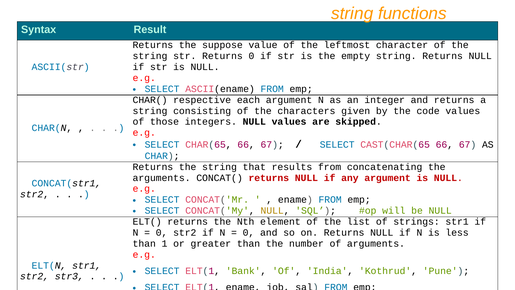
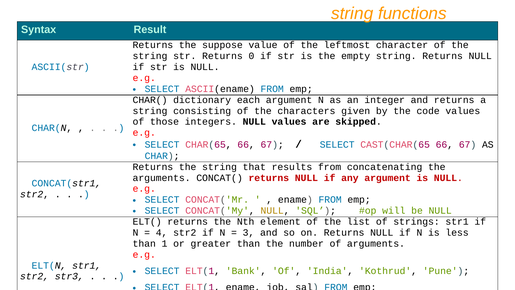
respective: respective -> dictionary
0 at (162, 232): 0 -> 4
0 at (249, 232): 0 -> 3
